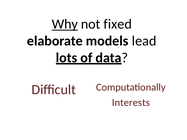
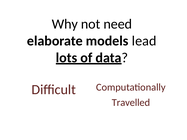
Why underline: present -> none
fixed: fixed -> need
Interests: Interests -> Travelled
